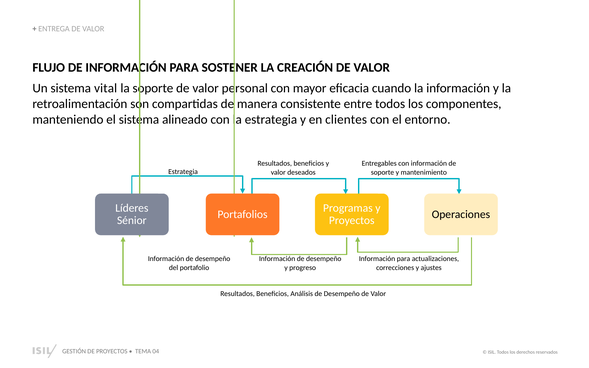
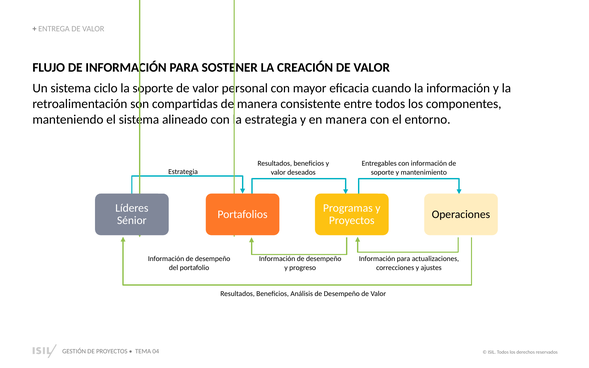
vital: vital -> ciclo
en clientes: clientes -> manera
